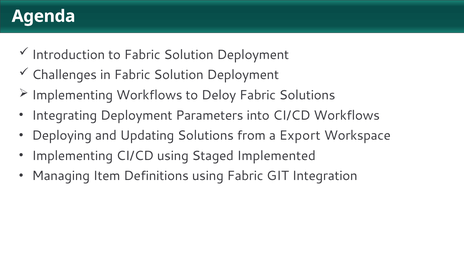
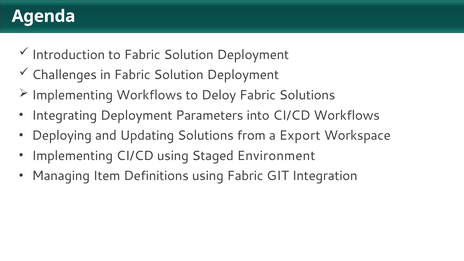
Implemented: Implemented -> Environment
